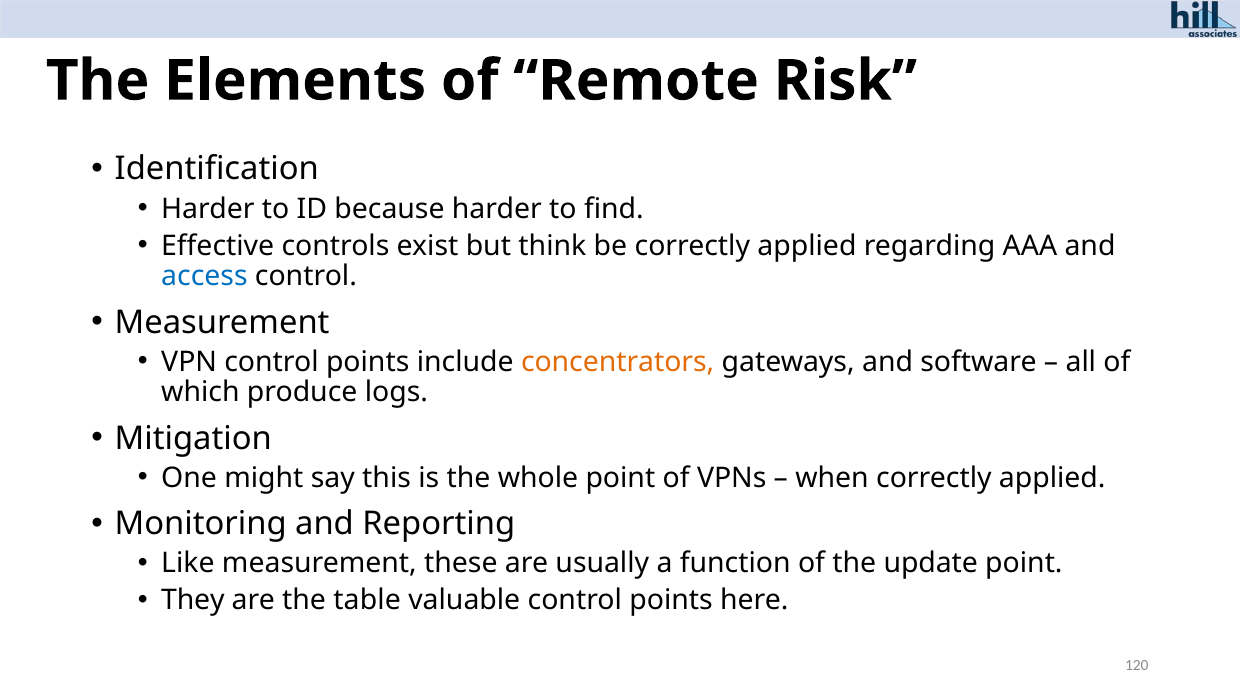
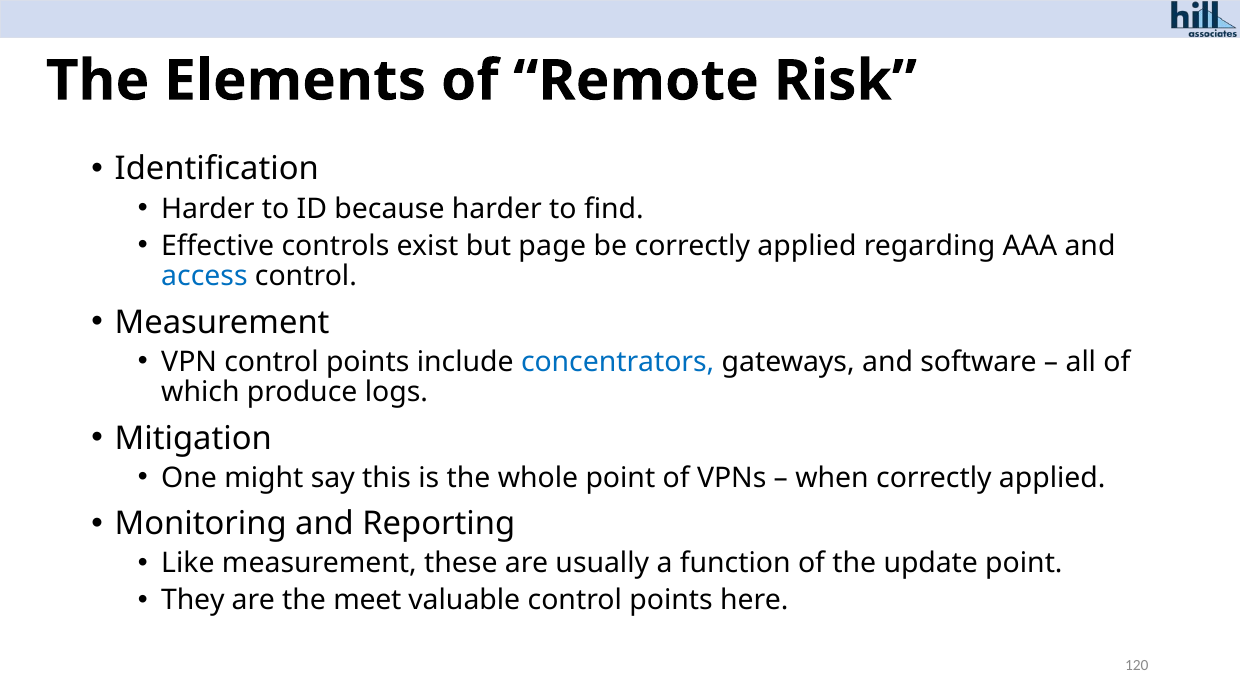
think: think -> page
concentrators colour: orange -> blue
table: table -> meet
